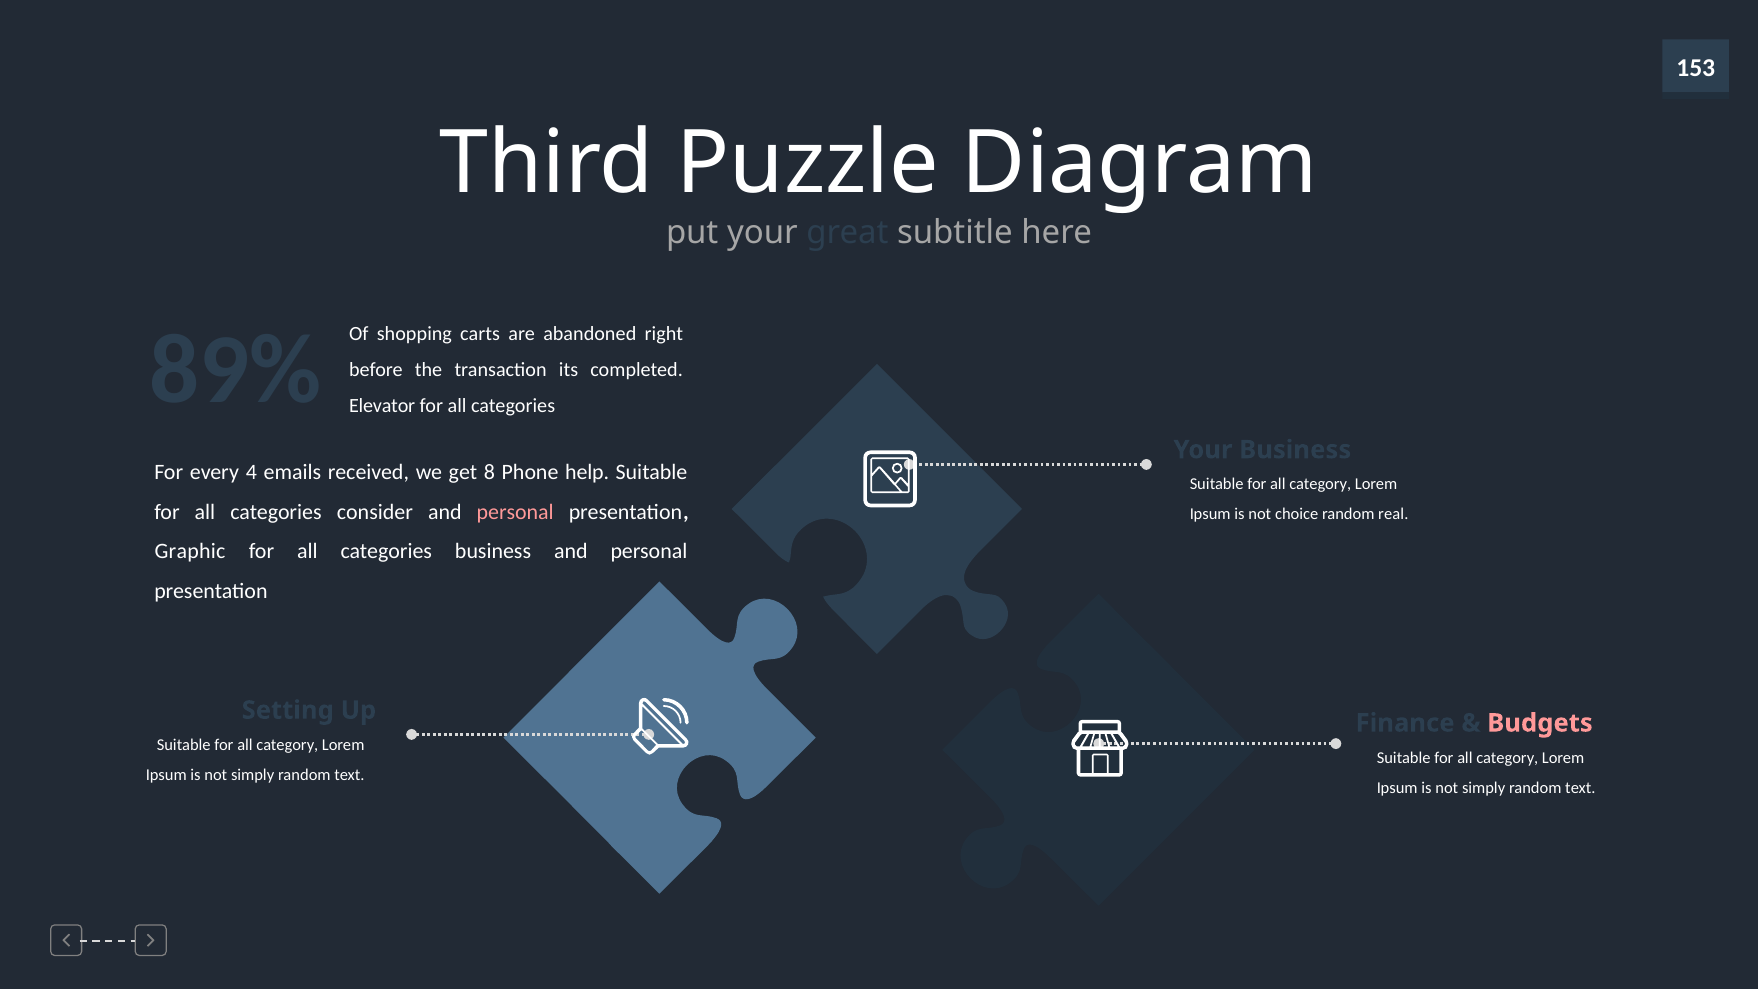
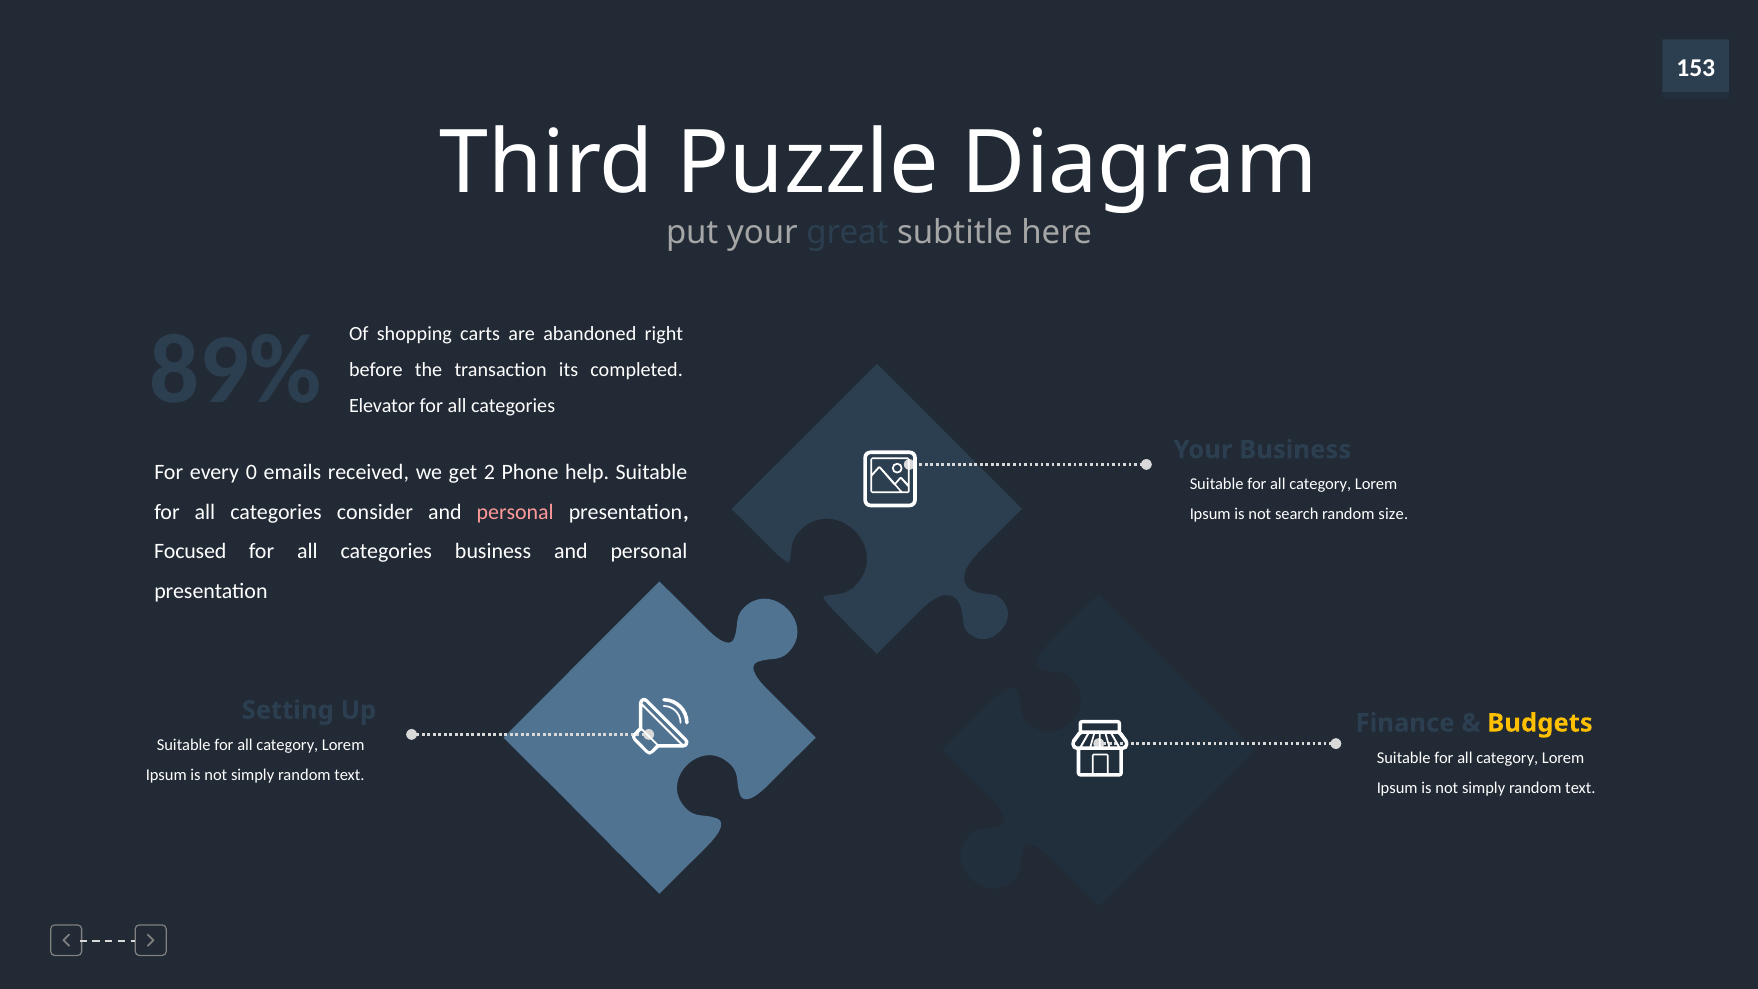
4: 4 -> 0
8: 8 -> 2
choice: choice -> search
real: real -> size
Graphic: Graphic -> Focused
Budgets colour: pink -> yellow
